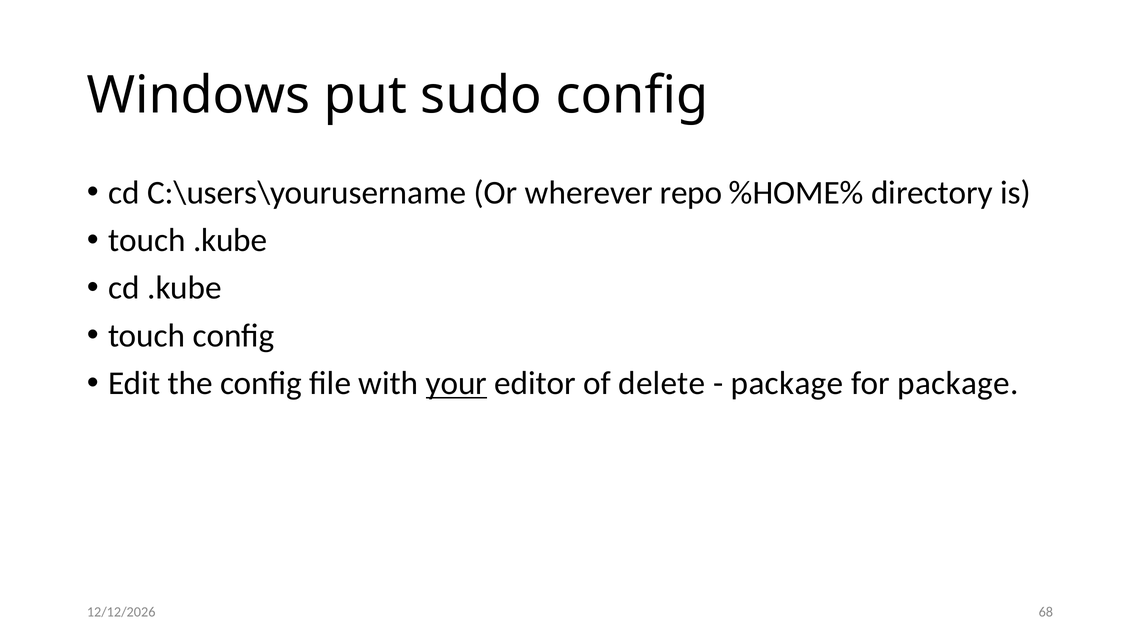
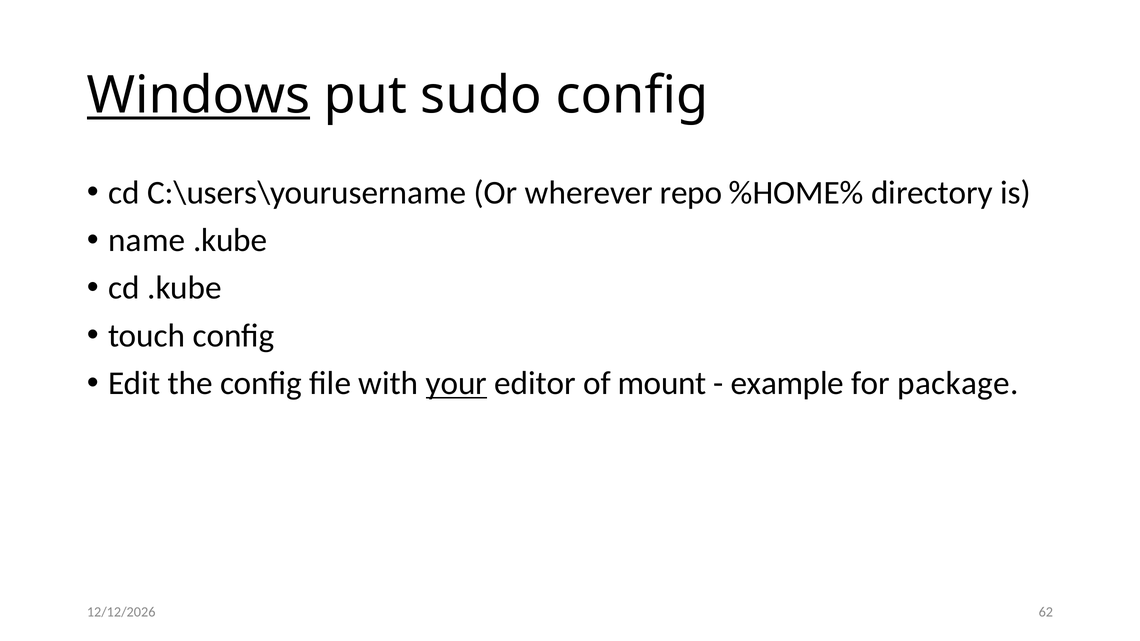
Windows underline: none -> present
touch at (147, 240): touch -> name
delete: delete -> mount
package at (787, 384): package -> example
68: 68 -> 62
